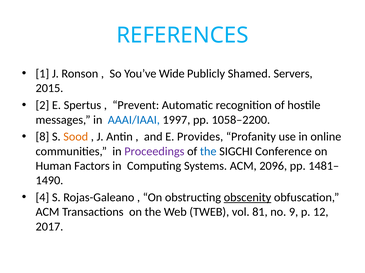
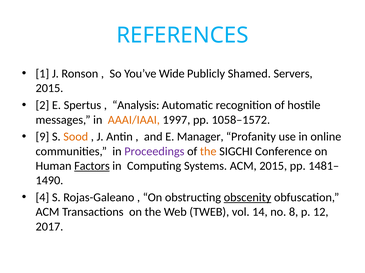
Prevent: Prevent -> Analysis
AAAI/IAAI colour: blue -> orange
1058–2200: 1058–2200 -> 1058–1572
8: 8 -> 9
Provides: Provides -> Manager
the at (208, 152) colour: blue -> orange
Factors underline: none -> present
ACM 2096: 2096 -> 2015
81: 81 -> 14
9: 9 -> 8
